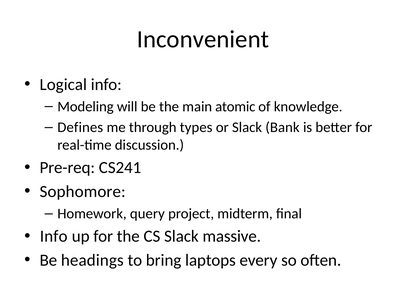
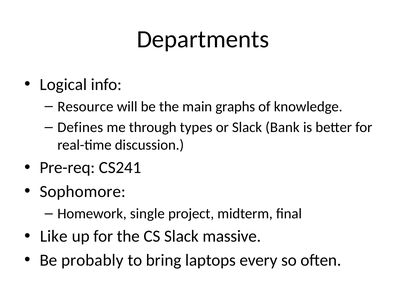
Inconvenient: Inconvenient -> Departments
Modeling: Modeling -> Resource
atomic: atomic -> graphs
query: query -> single
Info at (54, 236): Info -> Like
headings: headings -> probably
